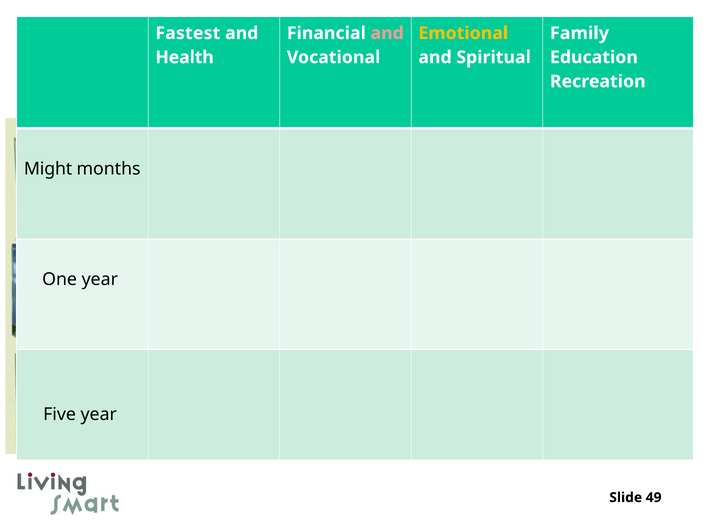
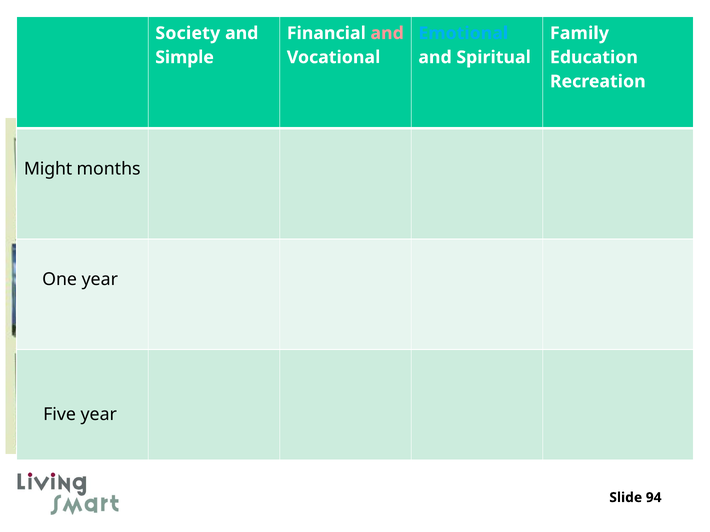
Fastest: Fastest -> Society
Emotional colour: yellow -> light blue
Health: Health -> Simple
49: 49 -> 94
